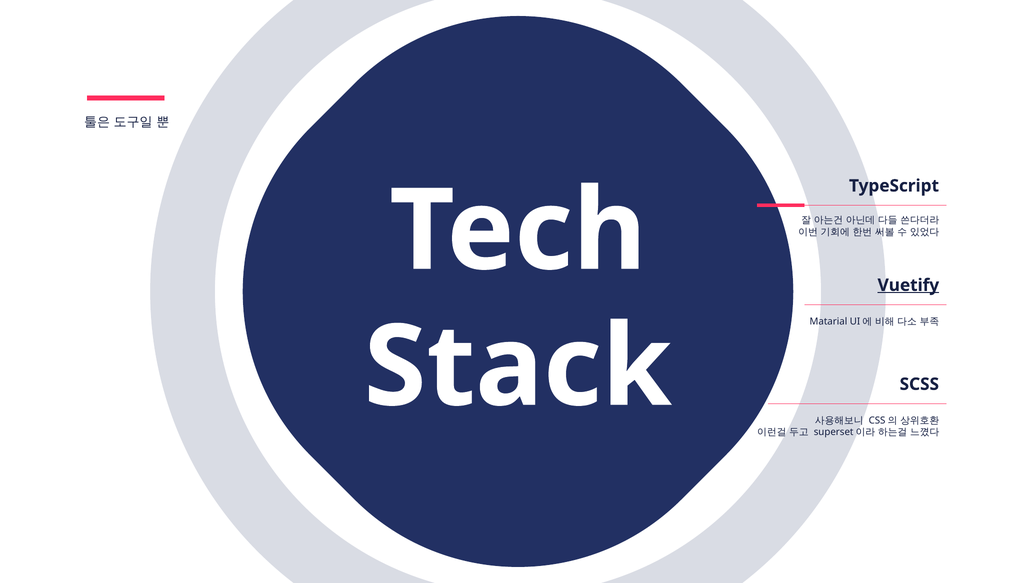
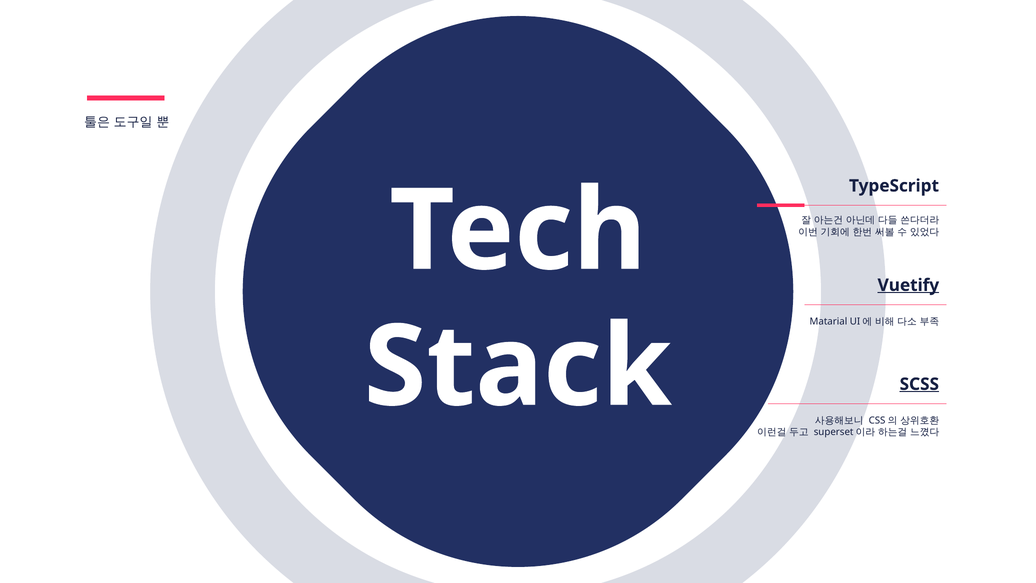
SCSS underline: none -> present
